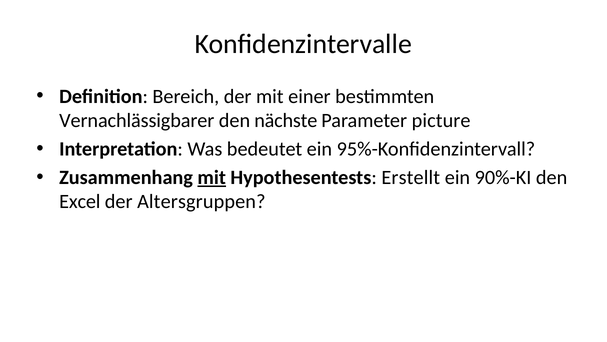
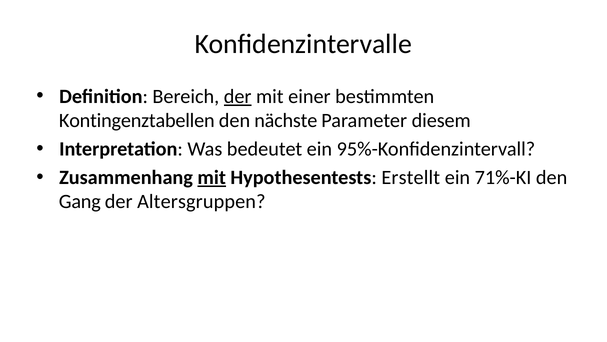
der at (238, 96) underline: none -> present
Vernachlässigbarer: Vernachlässigbarer -> Kontingenztabellen
picture: picture -> diesem
90%-KI: 90%-KI -> 71%-KI
Excel: Excel -> Gang
